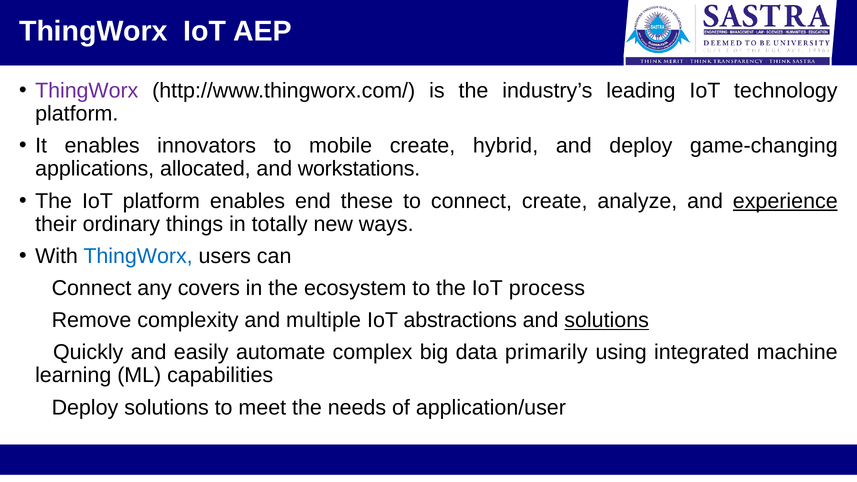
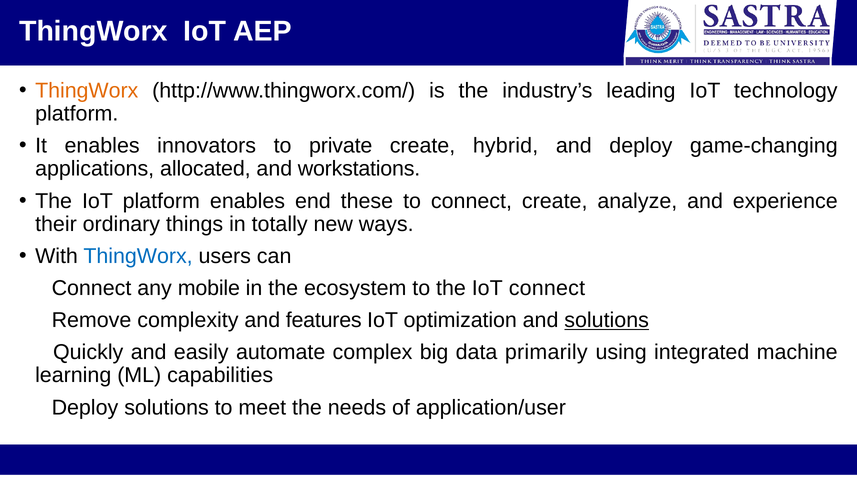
ThingWorx at (87, 91) colour: purple -> orange
mobile: mobile -> private
experience underline: present -> none
covers: covers -> mobile
IoT process: process -> connect
multiple: multiple -> features
abstractions: abstractions -> optimization
